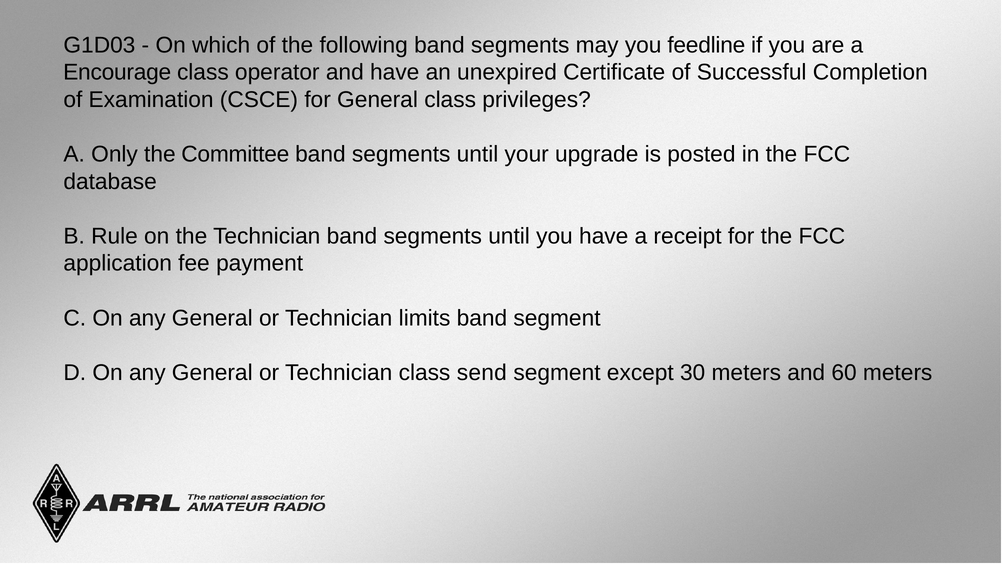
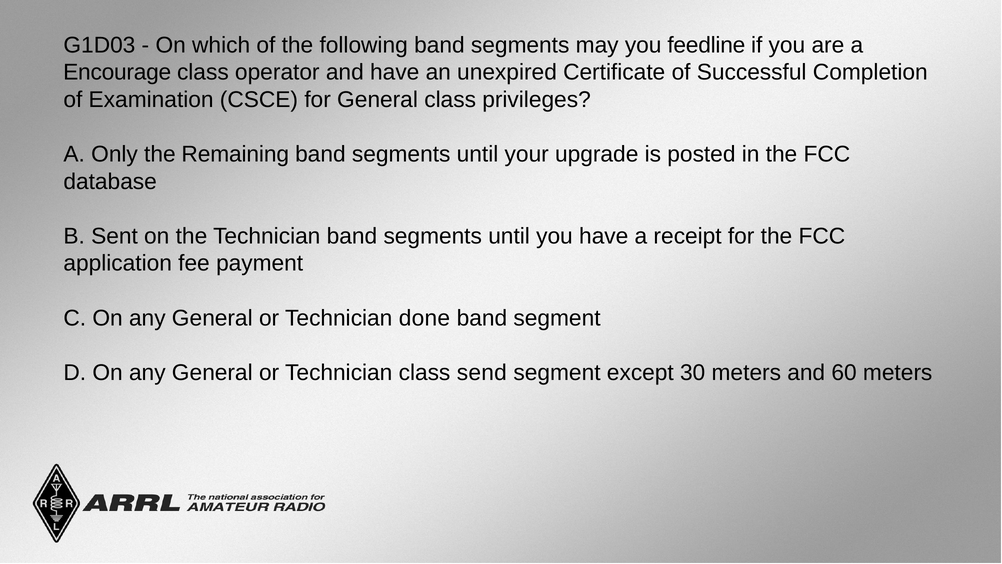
Committee: Committee -> Remaining
Rule: Rule -> Sent
limits: limits -> done
